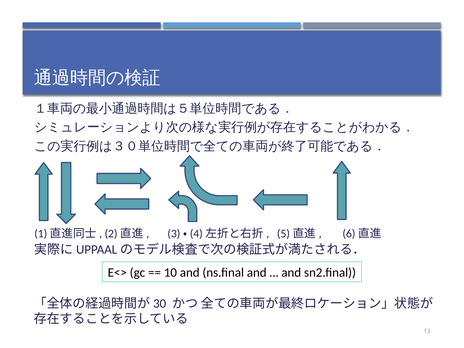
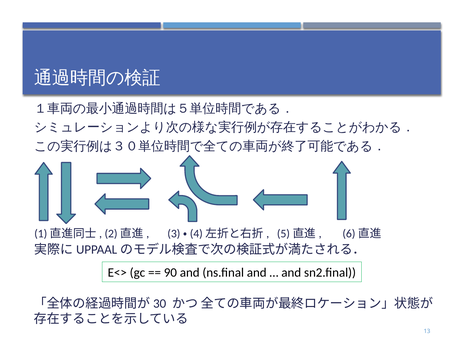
10: 10 -> 90
